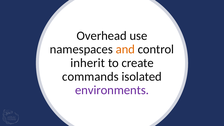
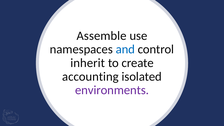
Overhead: Overhead -> Assemble
and colour: orange -> blue
commands: commands -> accounting
